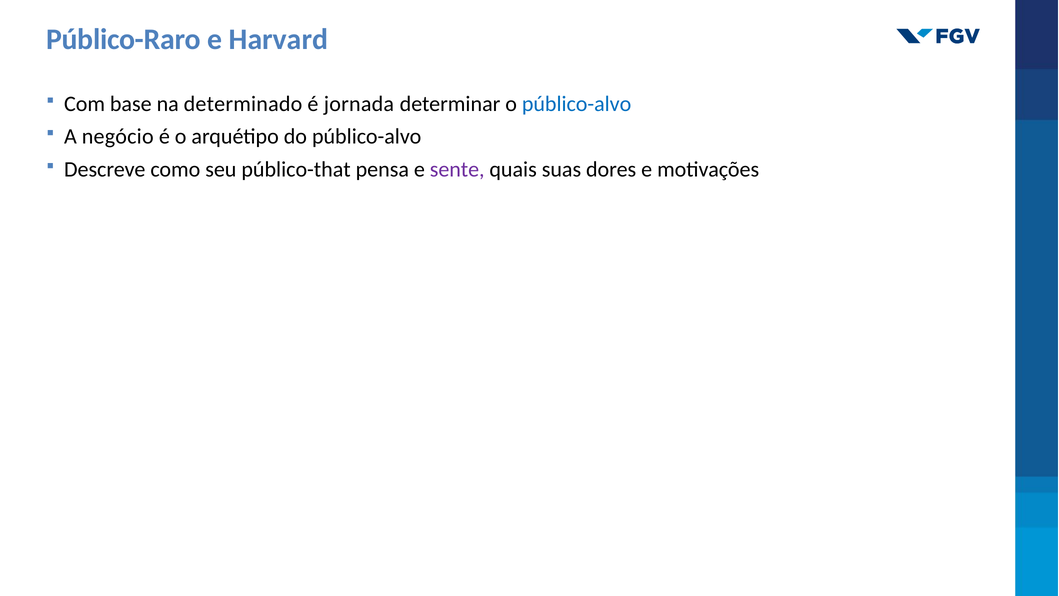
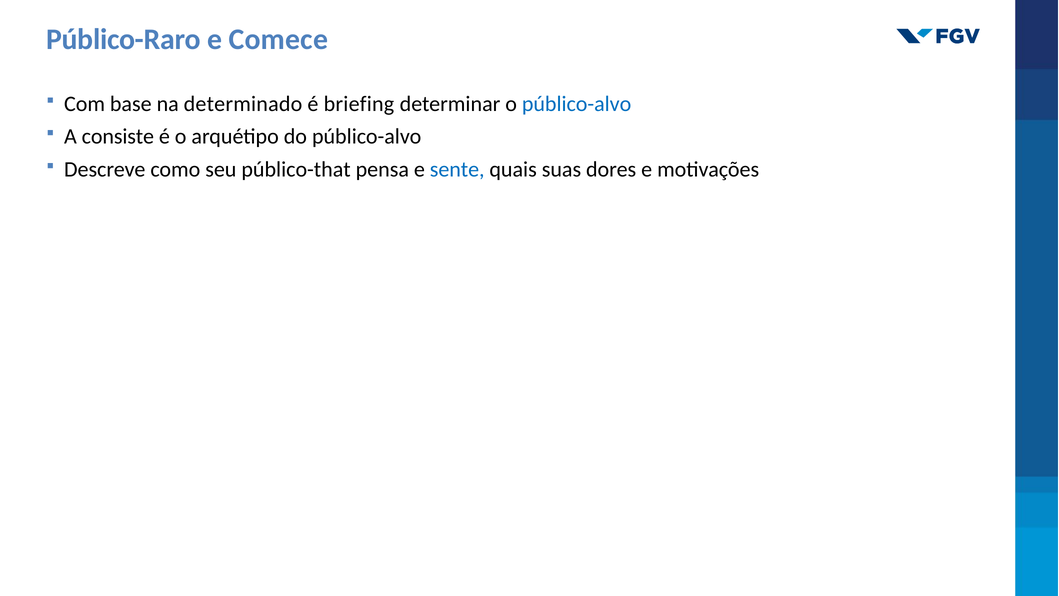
Harvard: Harvard -> Comece
jornada: jornada -> briefing
negócio: negócio -> consiste
sente colour: purple -> blue
